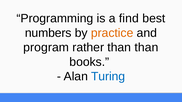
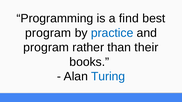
numbers at (48, 33): numbers -> program
practice colour: orange -> blue
than than: than -> their
